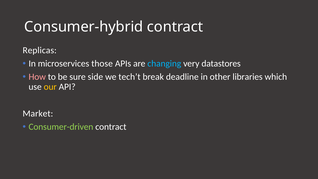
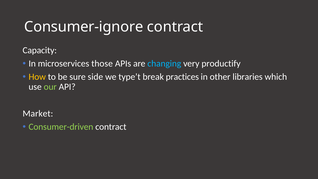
Consumer-hybrid: Consumer-hybrid -> Consumer-ignore
Replicas: Replicas -> Capacity
datastores: datastores -> productify
How colour: pink -> yellow
tech’t: tech’t -> type’t
deadline: deadline -> practices
our colour: yellow -> light green
